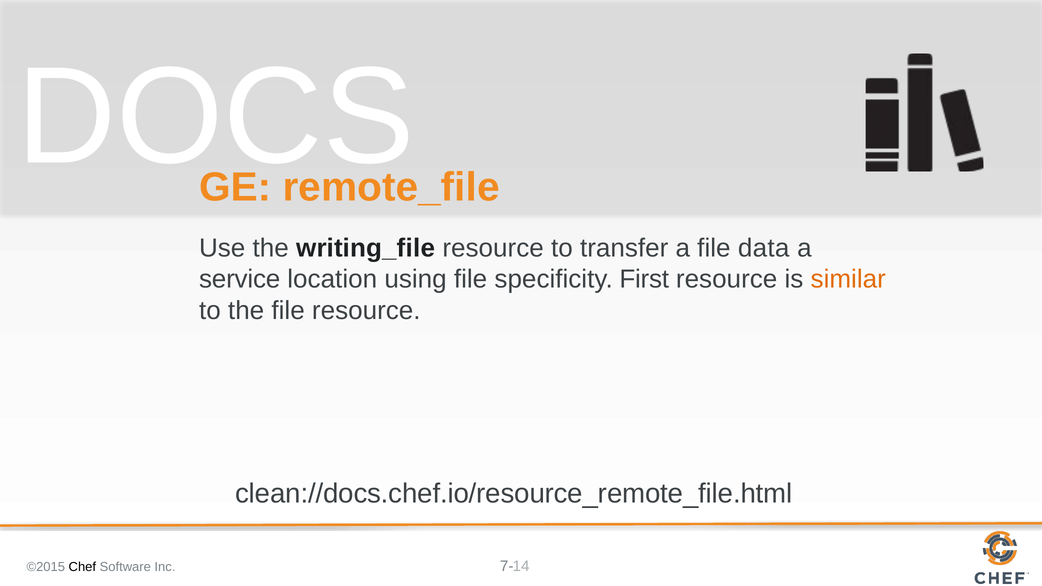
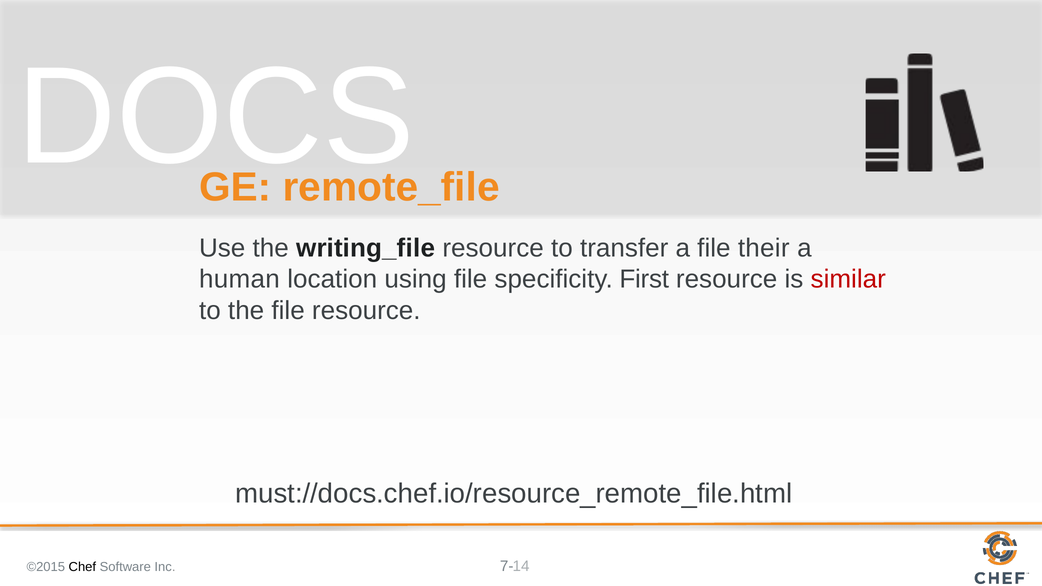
data: data -> their
service: service -> human
similar colour: orange -> red
clean://docs.chef.io/resource_remote_file.html: clean://docs.chef.io/resource_remote_file.html -> must://docs.chef.io/resource_remote_file.html
